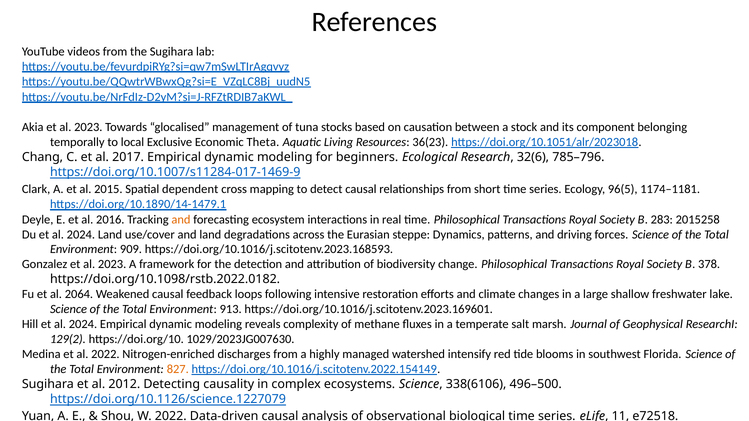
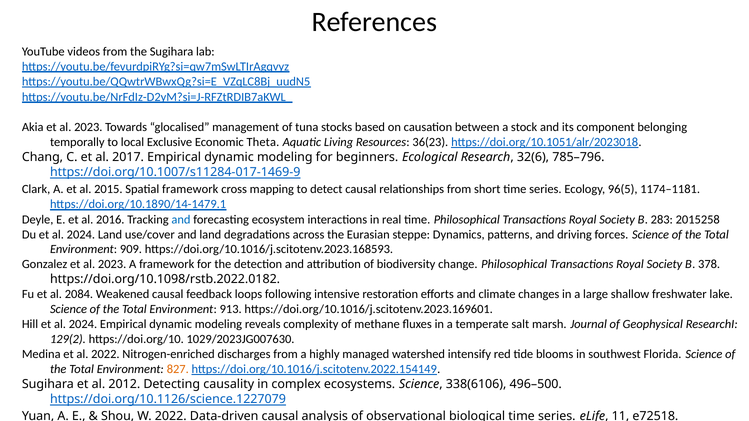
Spatial dependent: dependent -> framework
and at (181, 220) colour: orange -> blue
2064: 2064 -> 2084
